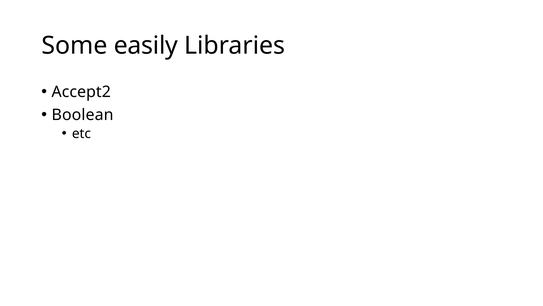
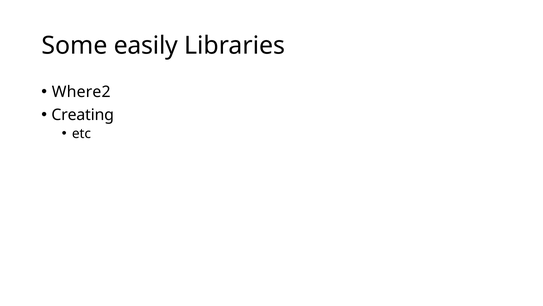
Accept2: Accept2 -> Where2
Boolean: Boolean -> Creating
